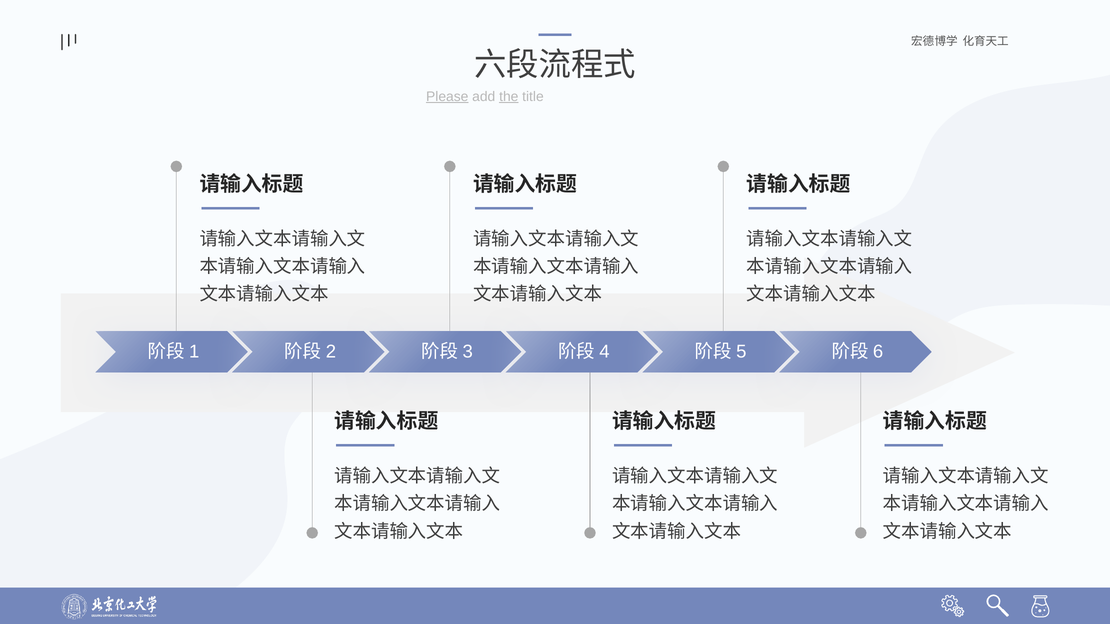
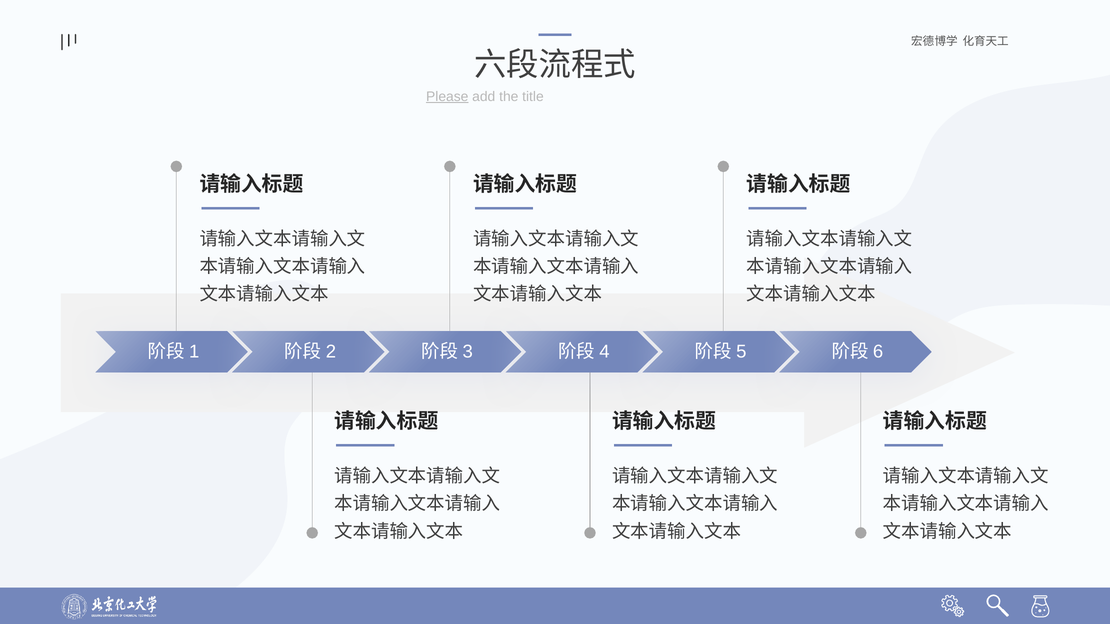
the underline: present -> none
